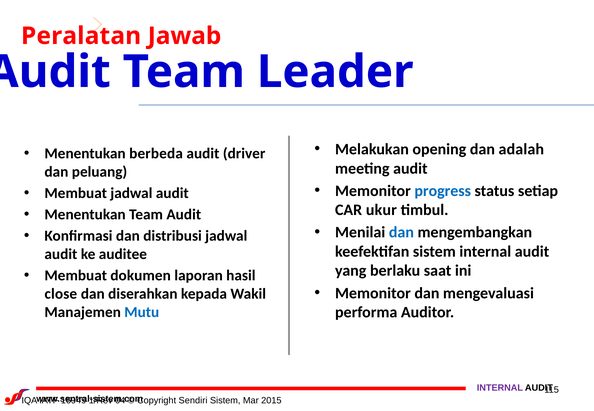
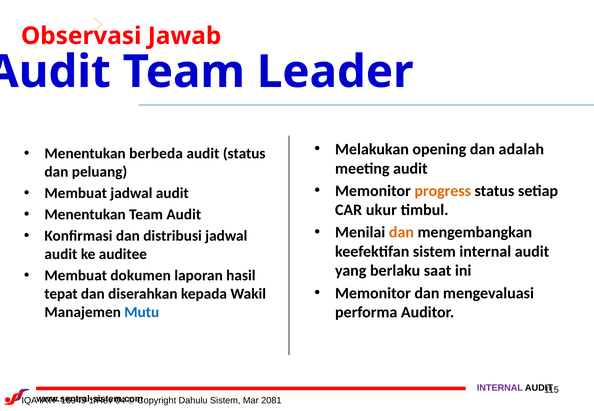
Peralatan: Peralatan -> Observasi
audit driver: driver -> status
progress colour: blue -> orange
dan at (401, 232) colour: blue -> orange
close: close -> tepat
Sendiri: Sendiri -> Dahulu
2015: 2015 -> 2081
